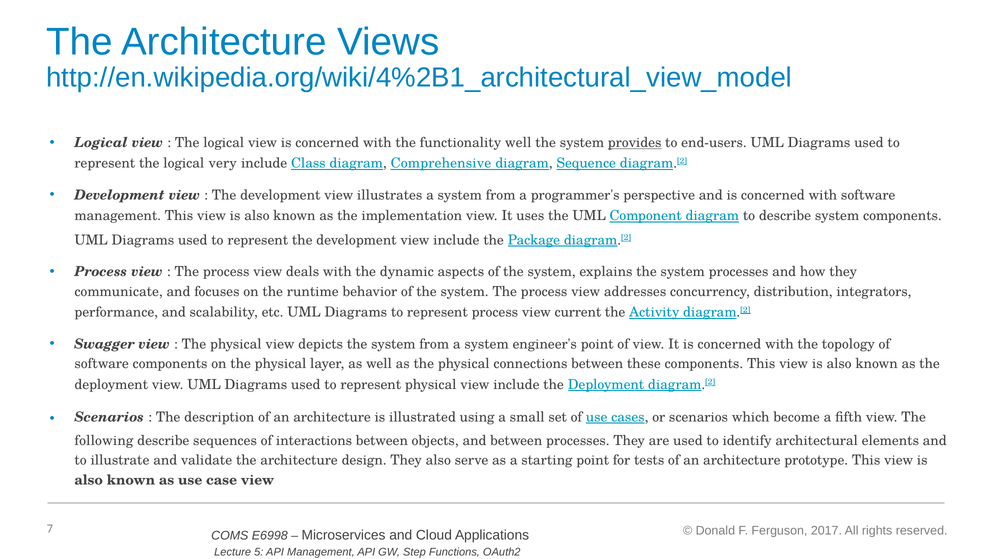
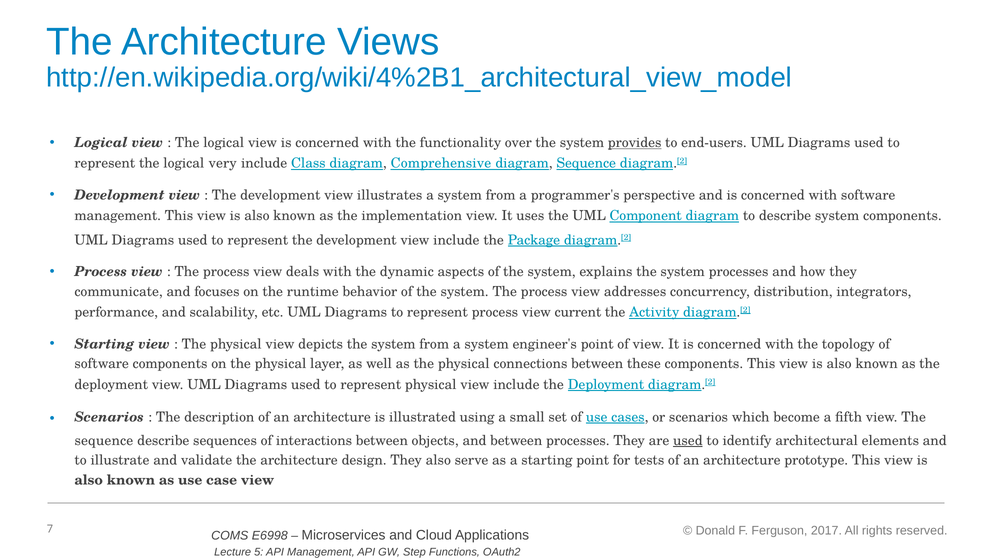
functionality well: well -> over
Swagger at (104, 344): Swagger -> Starting
following at (104, 440): following -> sequence
used at (688, 440) underline: none -> present
